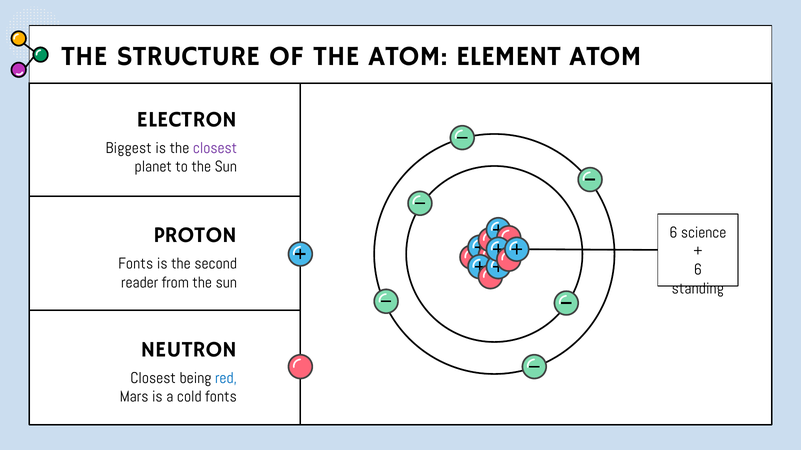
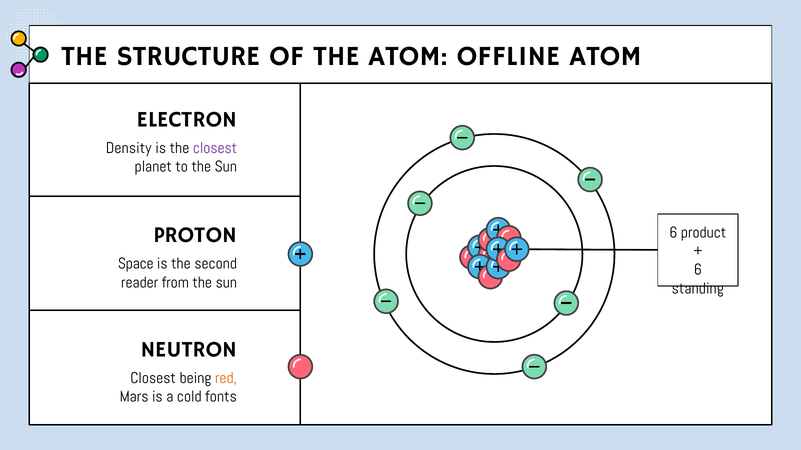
ELEMENT: ELEMENT -> OFFLINE
Biggest: Biggest -> Density
science: science -> product
Fonts at (136, 264): Fonts -> Space
red colour: blue -> orange
